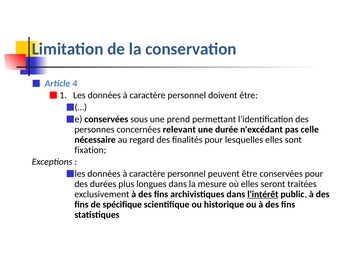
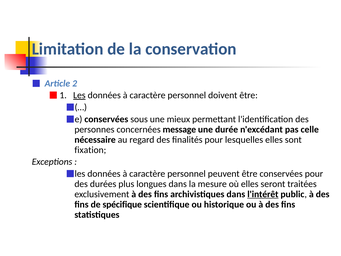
4: 4 -> 2
Les underline: none -> present
prend: prend -> mieux
relevant: relevant -> message
